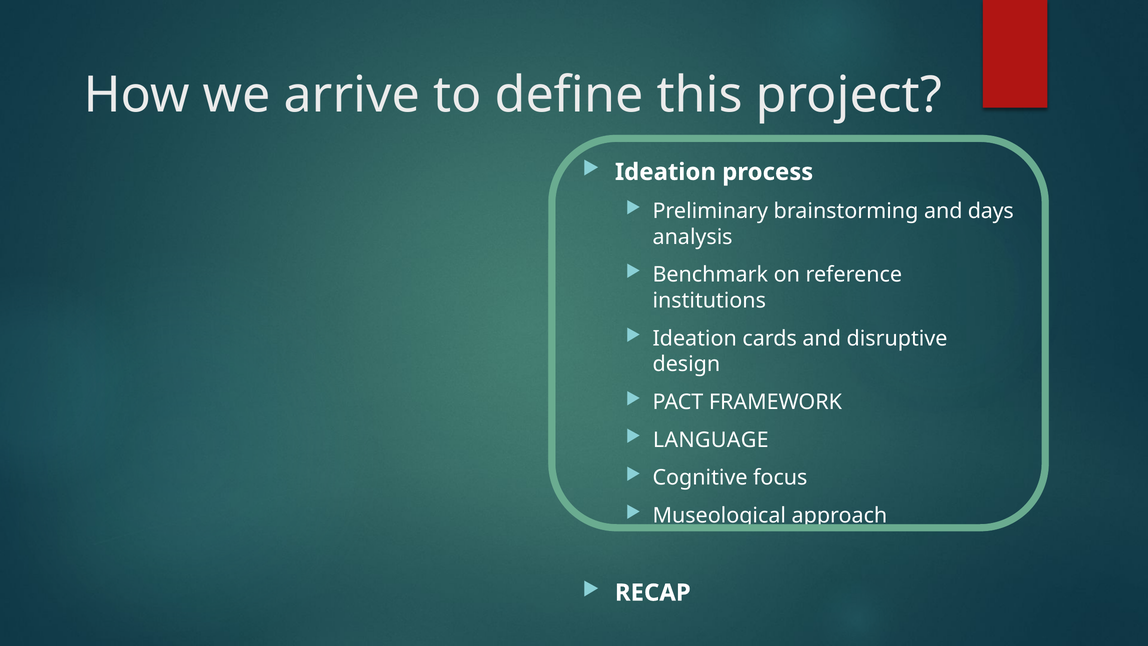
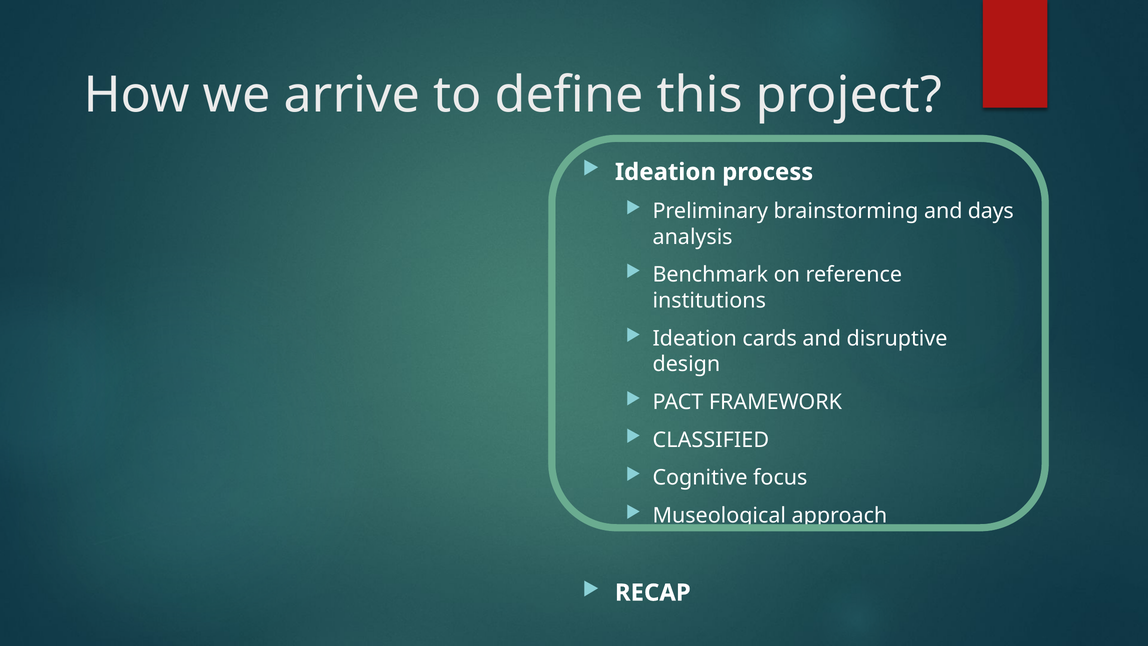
LANGUAGE: LANGUAGE -> CLASSIFIED
